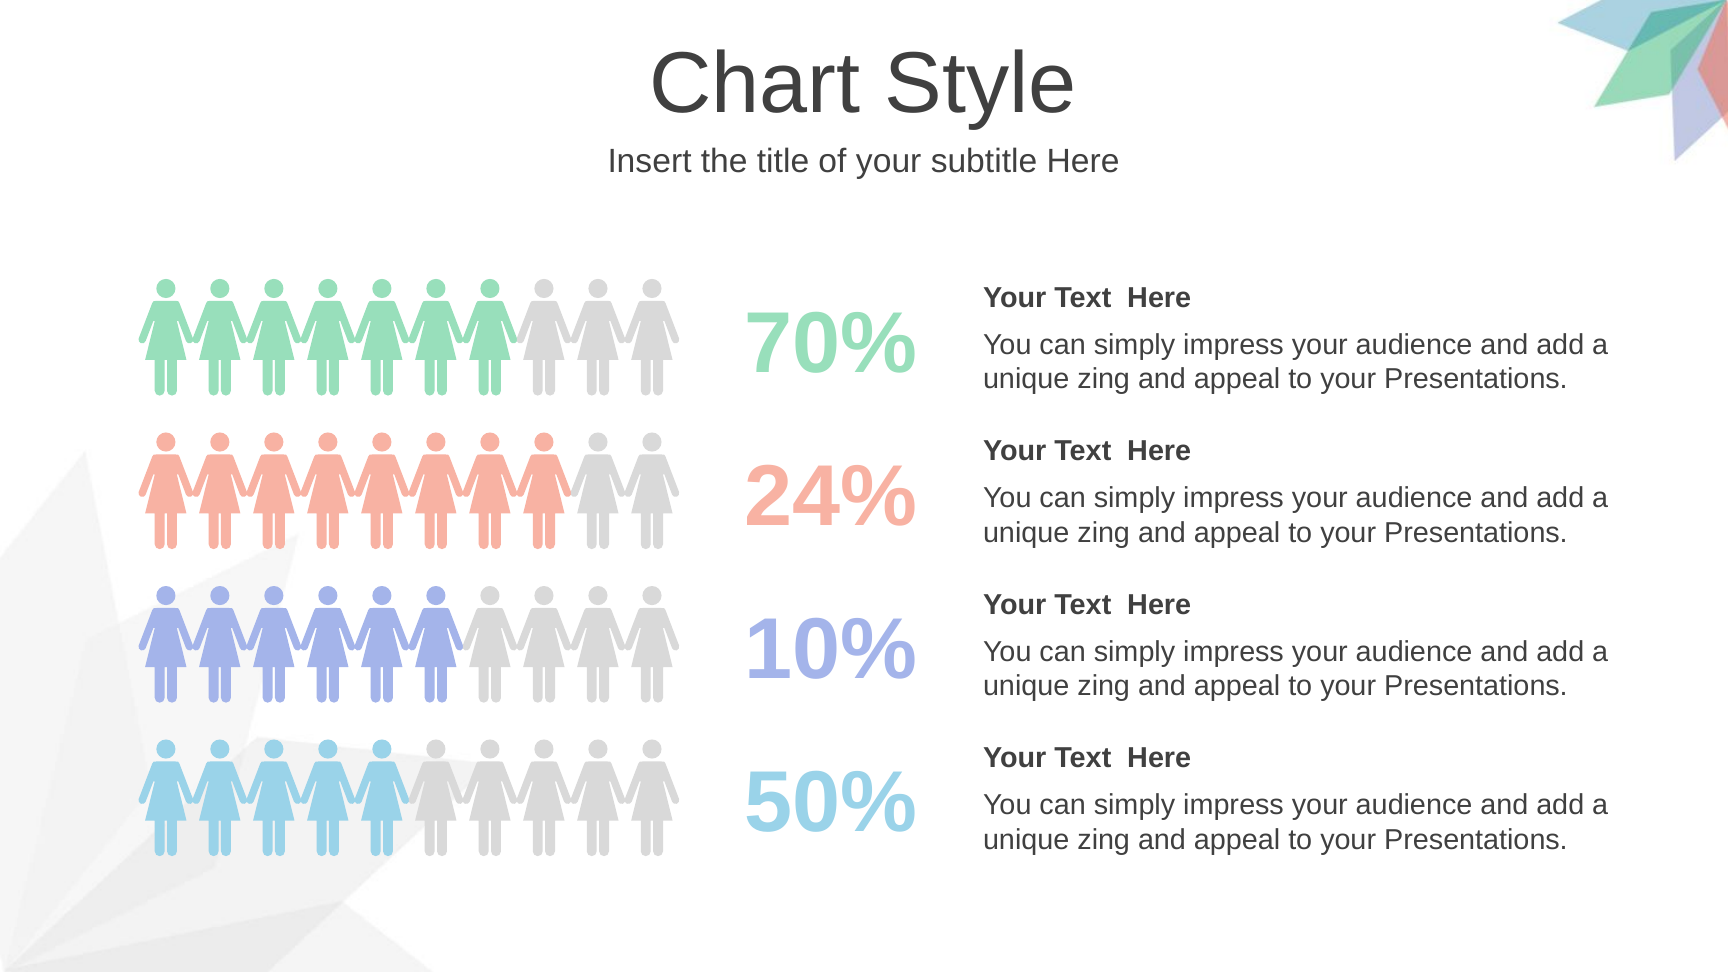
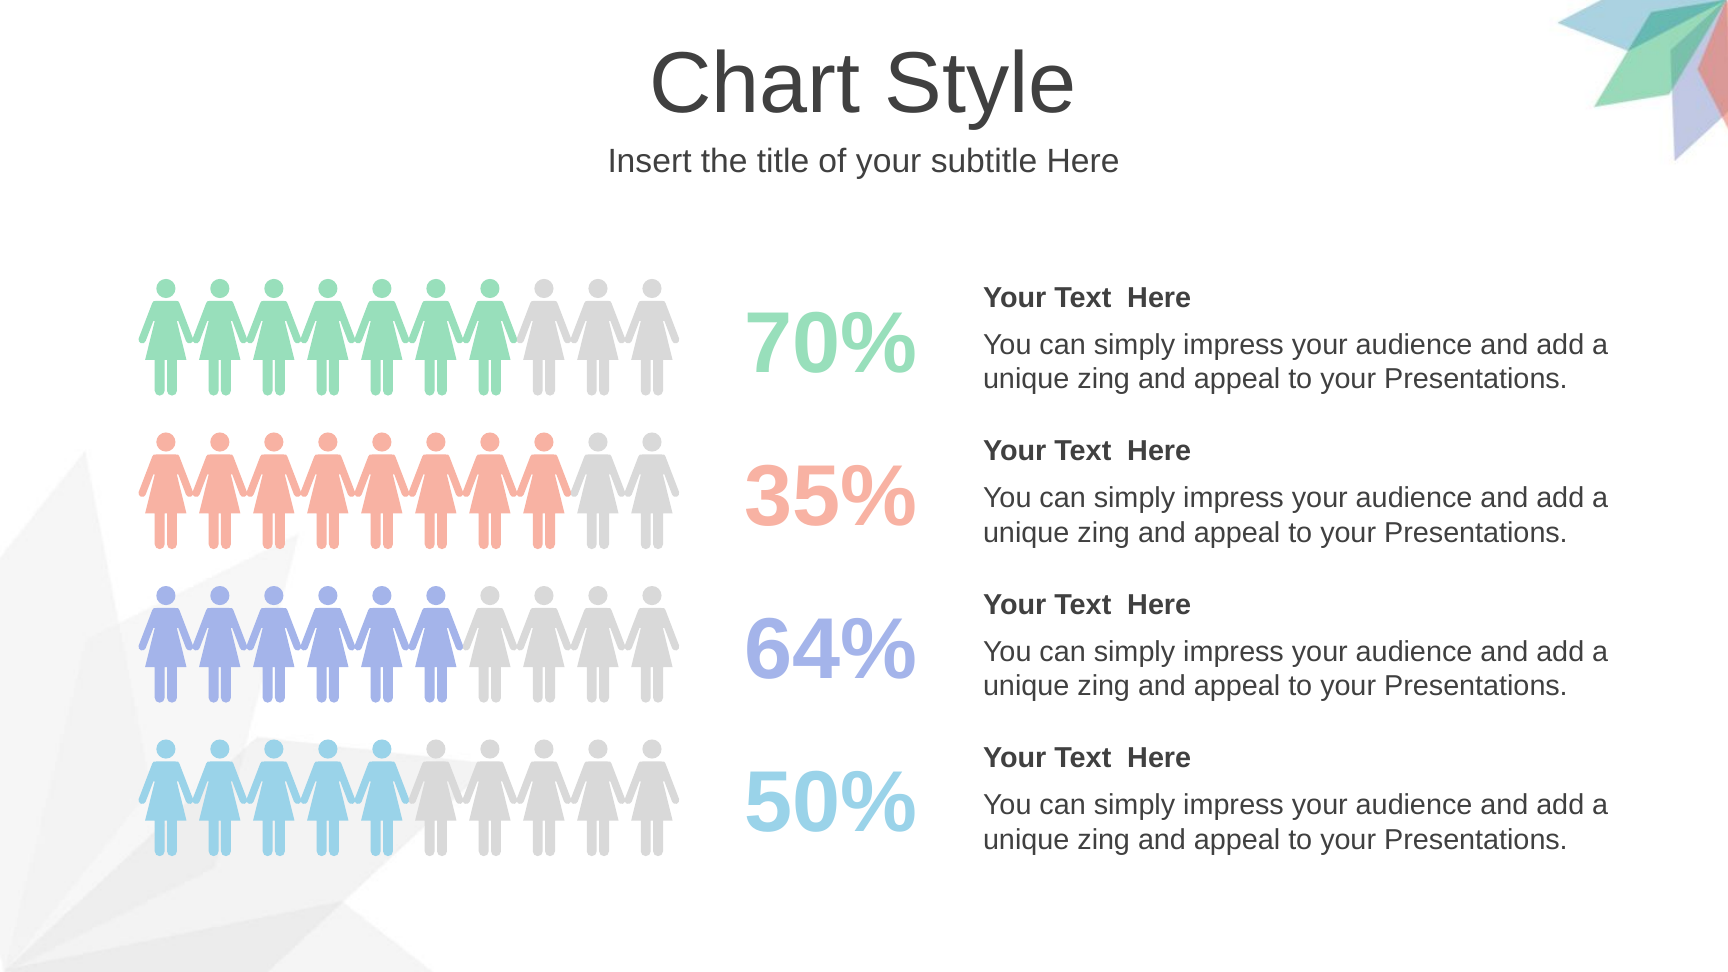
24%: 24% -> 35%
10%: 10% -> 64%
